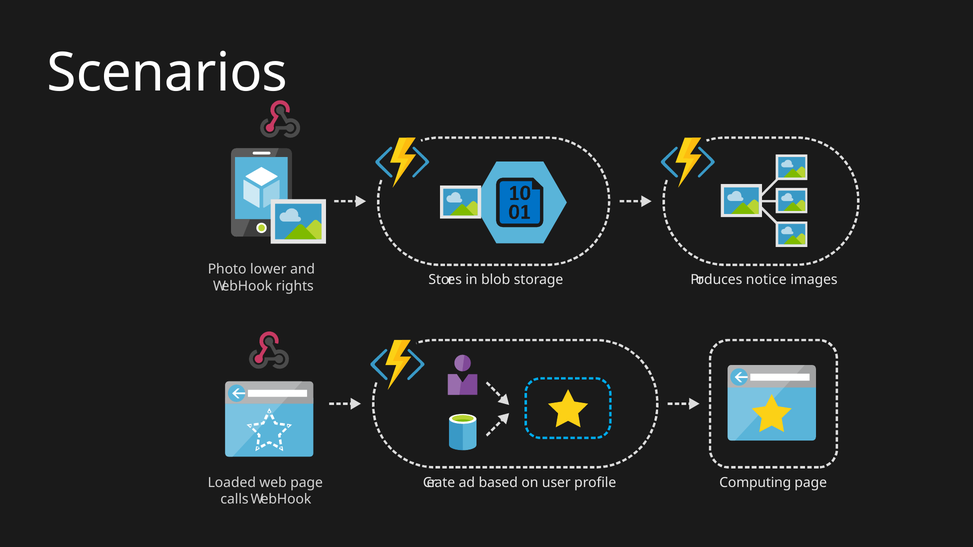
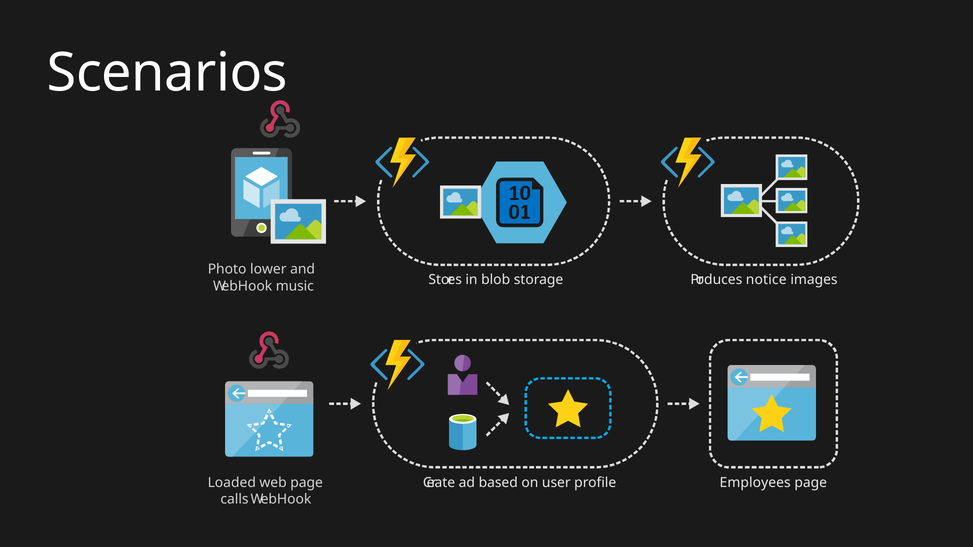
rights: rights -> music
Computing: Computing -> Employees
